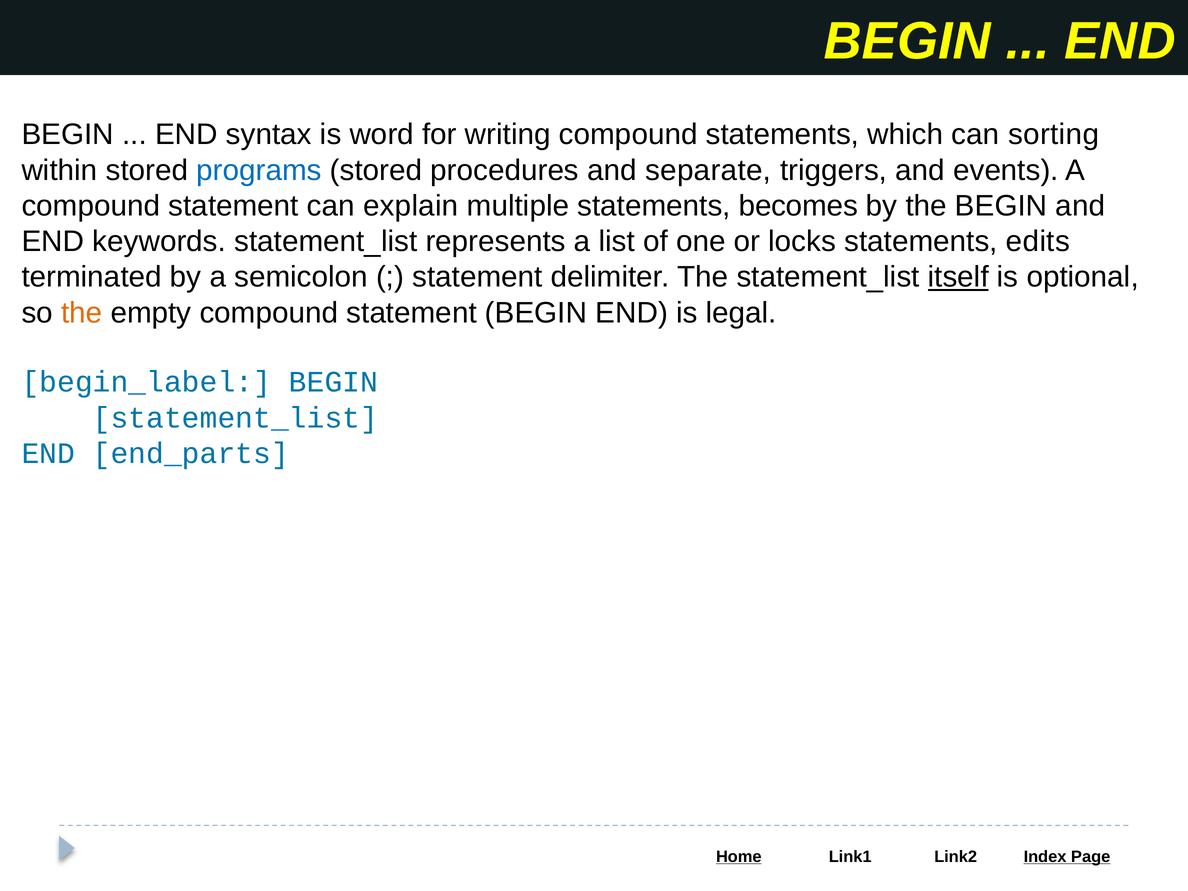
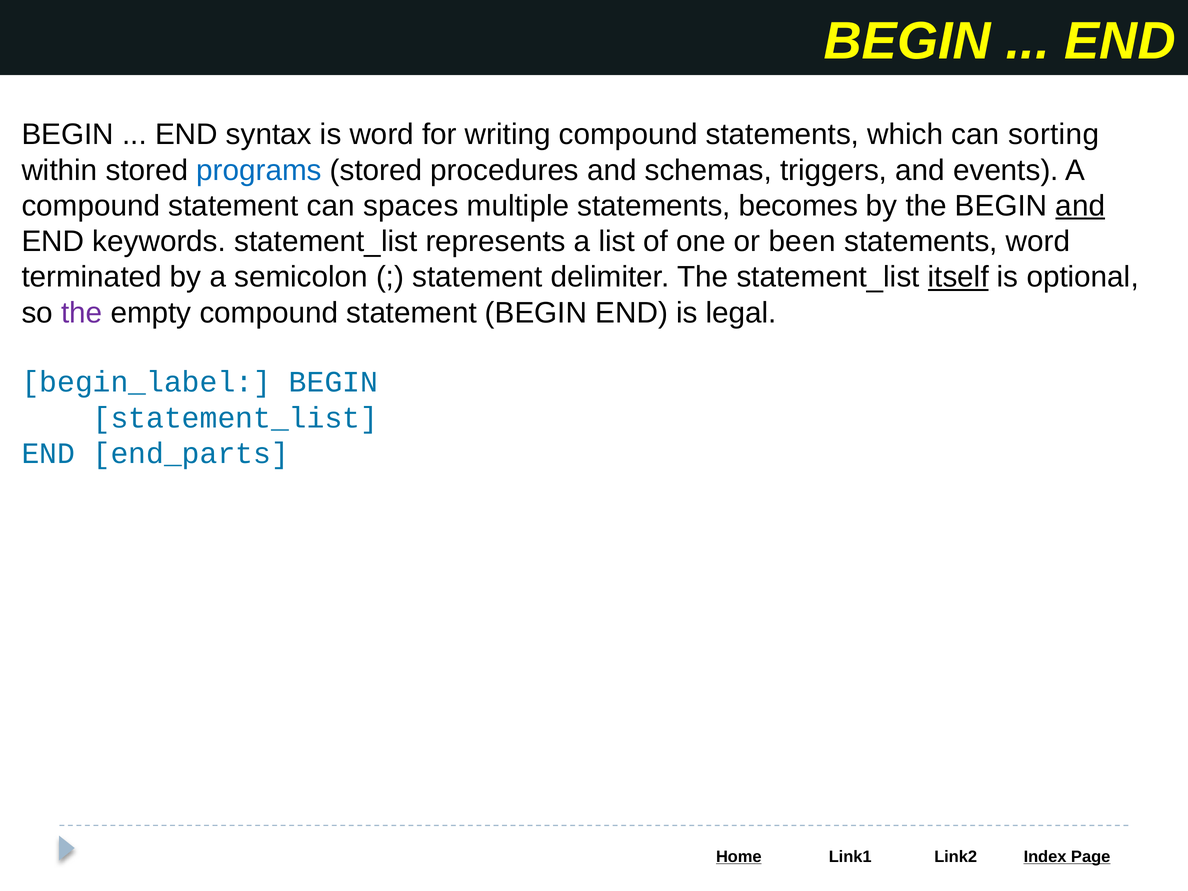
separate: separate -> schemas
explain: explain -> spaces
and at (1080, 206) underline: none -> present
locks: locks -> been
statements edits: edits -> word
the at (82, 313) colour: orange -> purple
